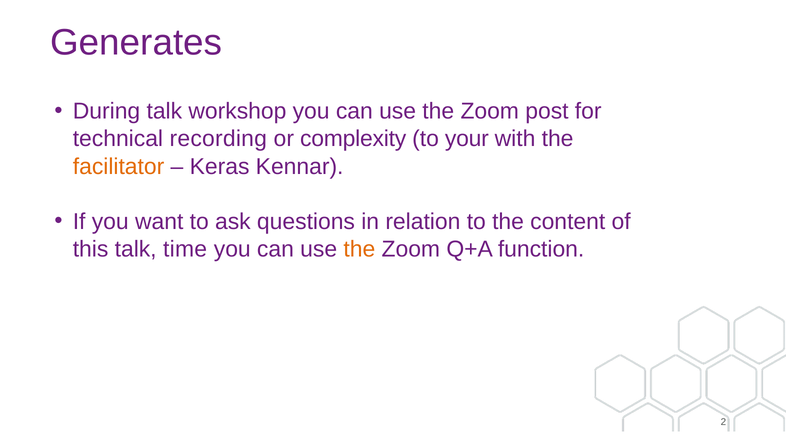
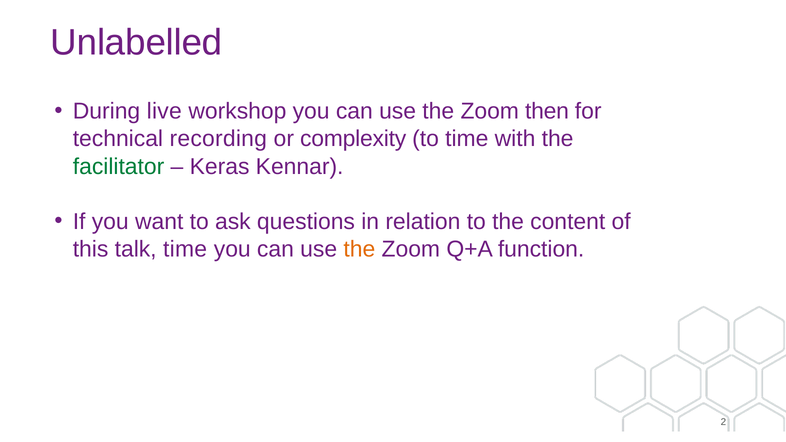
Generates: Generates -> Unlabelled
During talk: talk -> live
post: post -> then
to your: your -> time
facilitator colour: orange -> green
